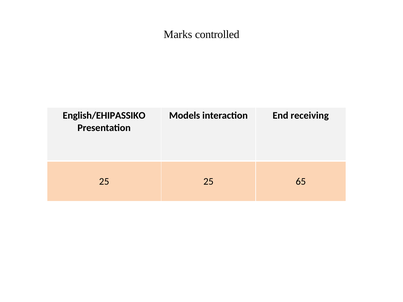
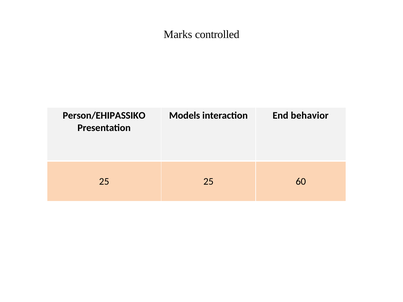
English/EHIPASSIKO: English/EHIPASSIKO -> Person/EHIPASSIKO
receiving: receiving -> behavior
65: 65 -> 60
